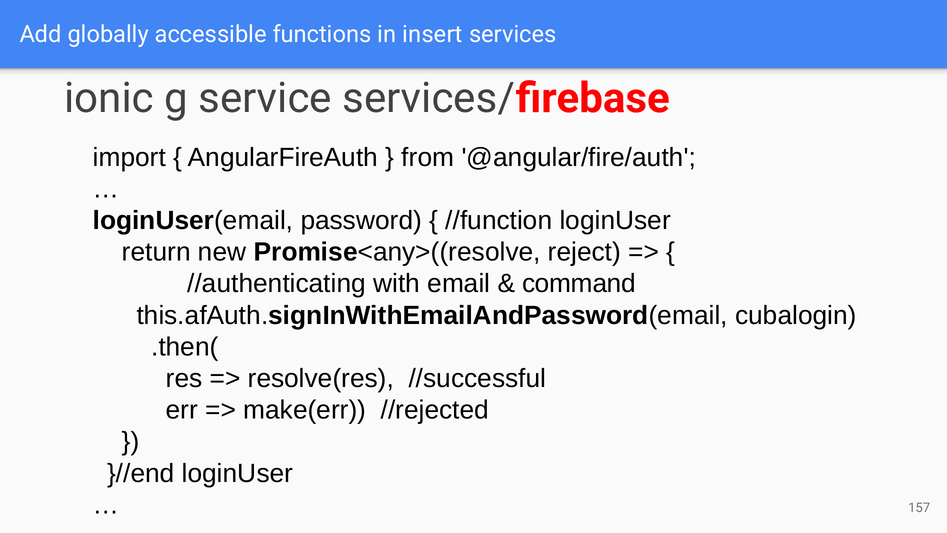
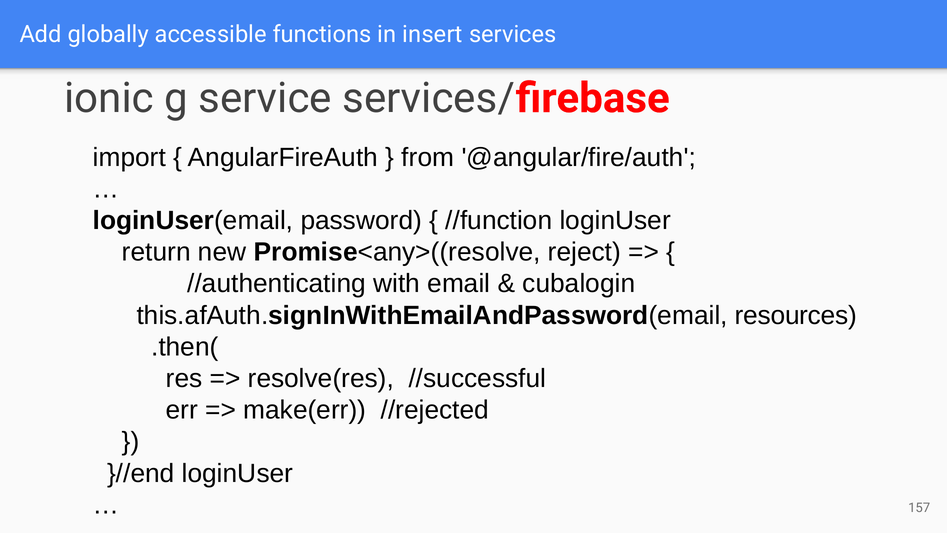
command: command -> cubalogin
cubalogin: cubalogin -> resources
